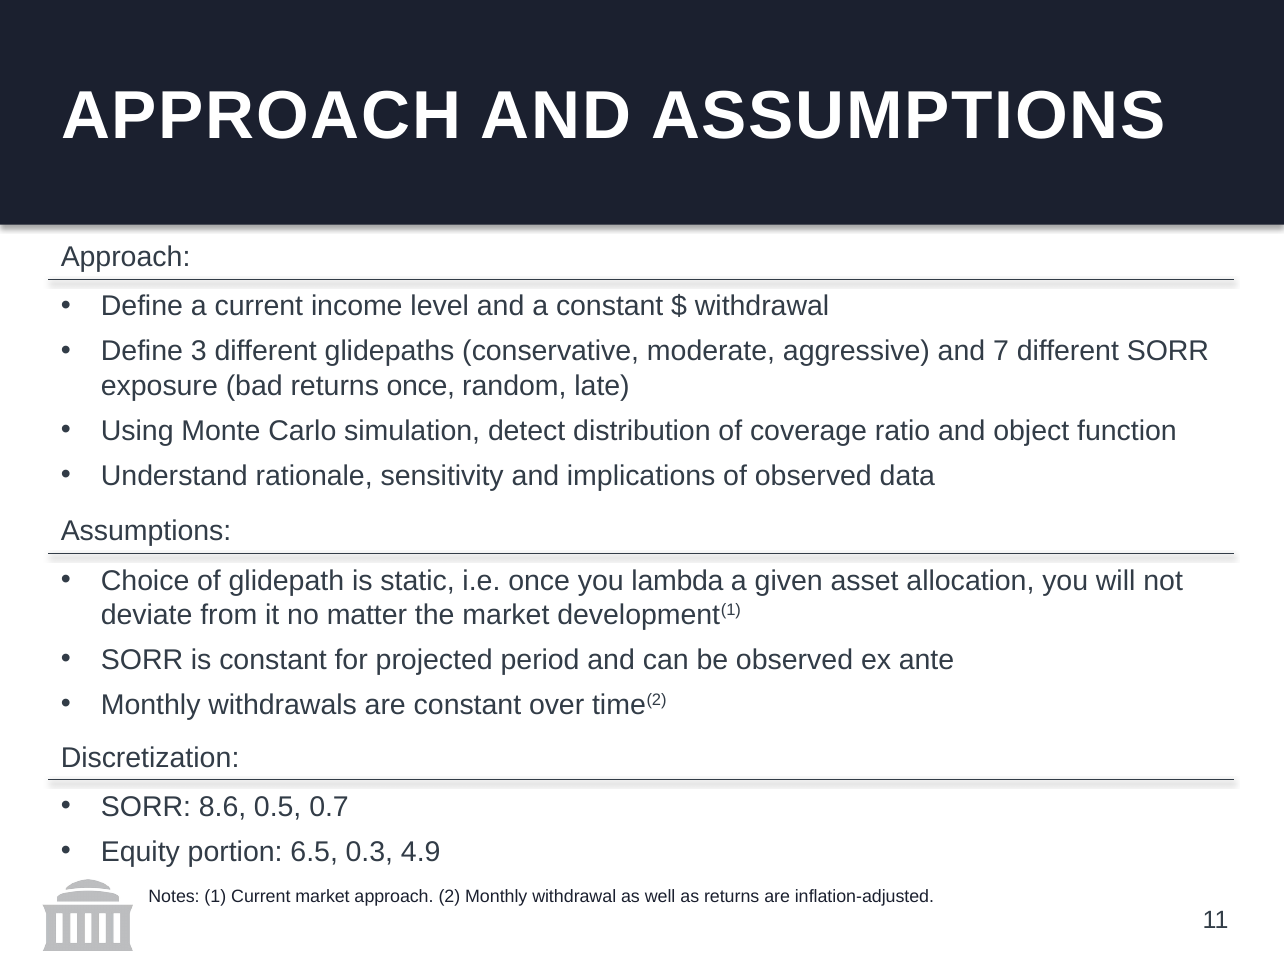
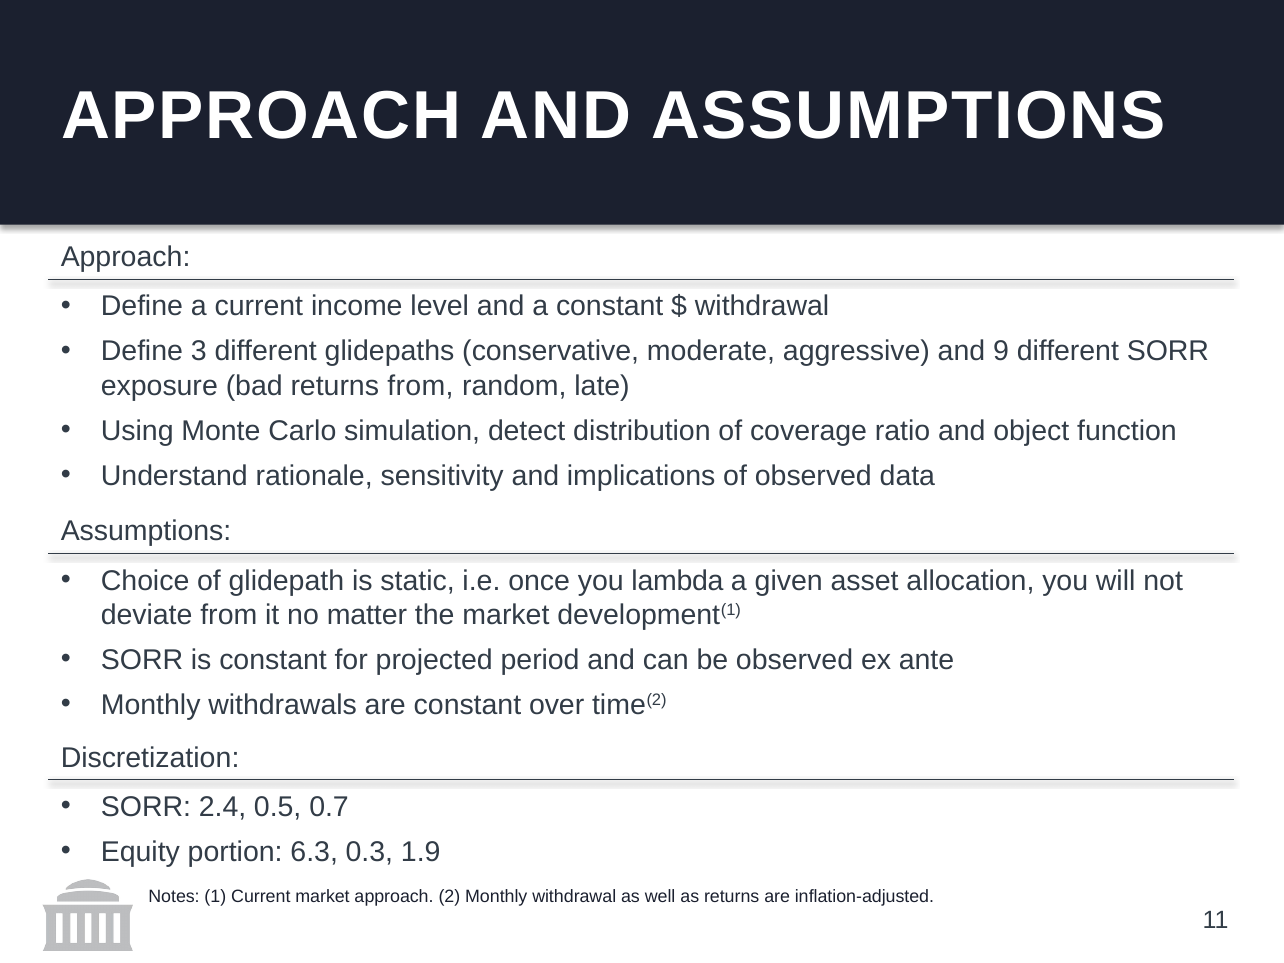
7: 7 -> 9
returns once: once -> from
8.6: 8.6 -> 2.4
6.5: 6.5 -> 6.3
4.9: 4.9 -> 1.9
